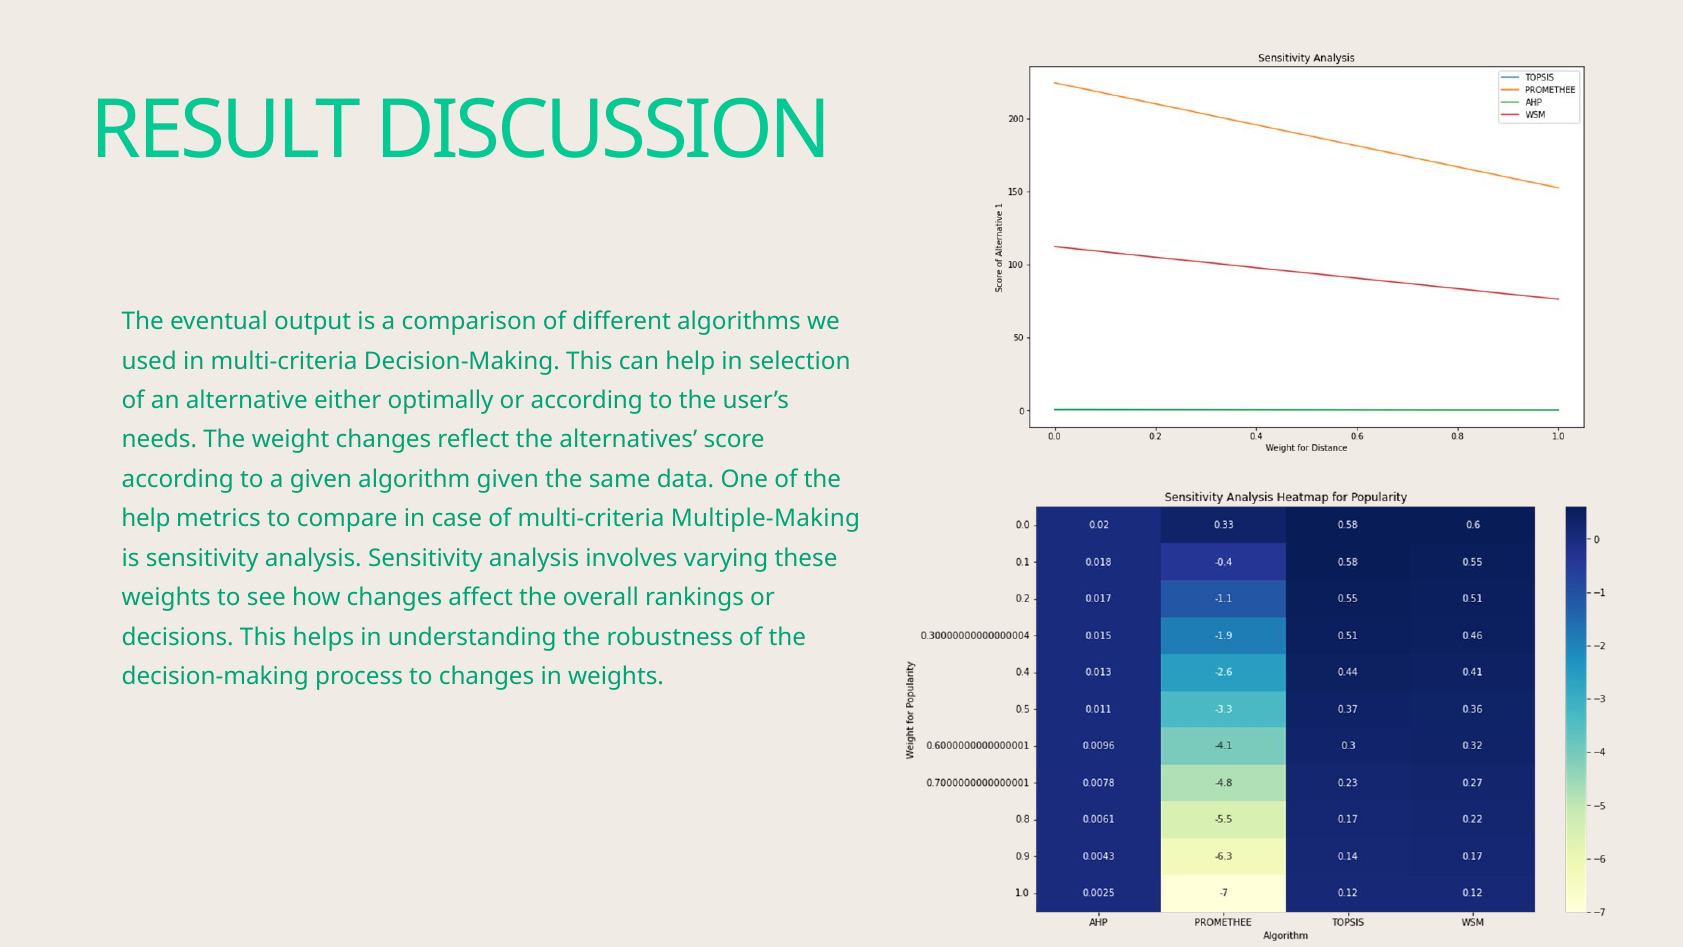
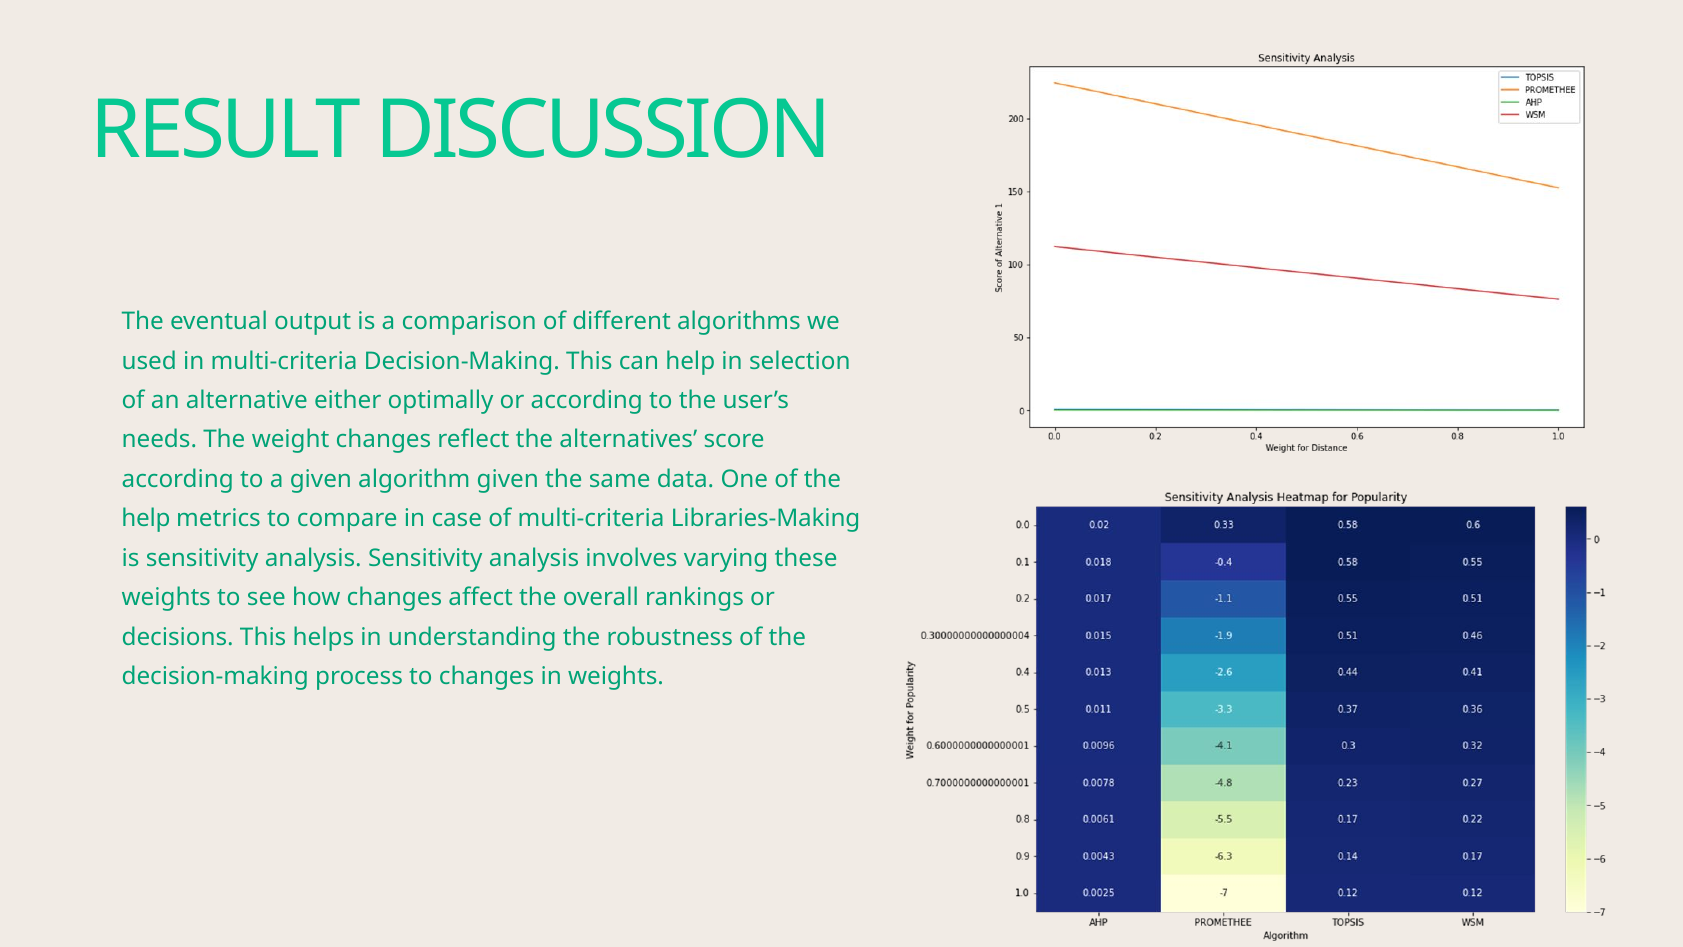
Multiple-Making: Multiple-Making -> Libraries-Making
